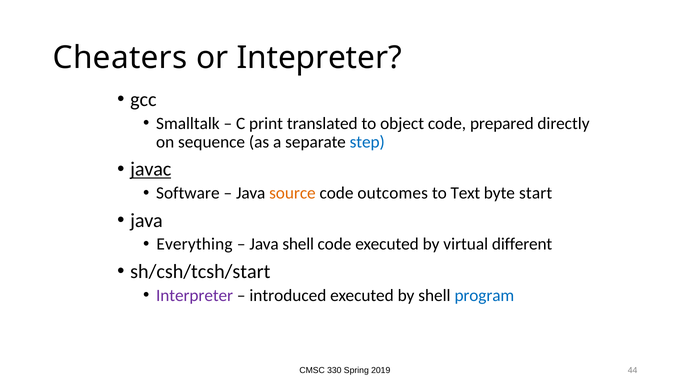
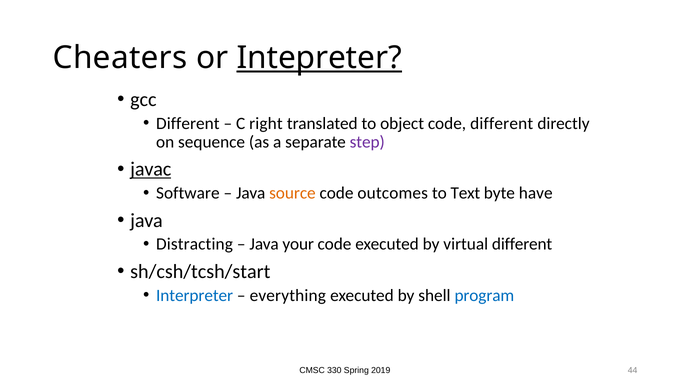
Intepreter underline: none -> present
Smalltalk at (188, 123): Smalltalk -> Different
print: print -> right
code prepared: prepared -> different
step colour: blue -> purple
start: start -> have
Everything: Everything -> Distracting
Java shell: shell -> your
Interpreter colour: purple -> blue
introduced: introduced -> everything
